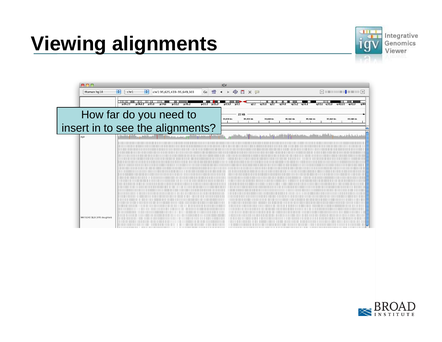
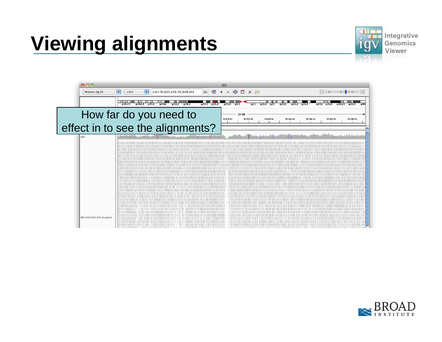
insert: insert -> effect
